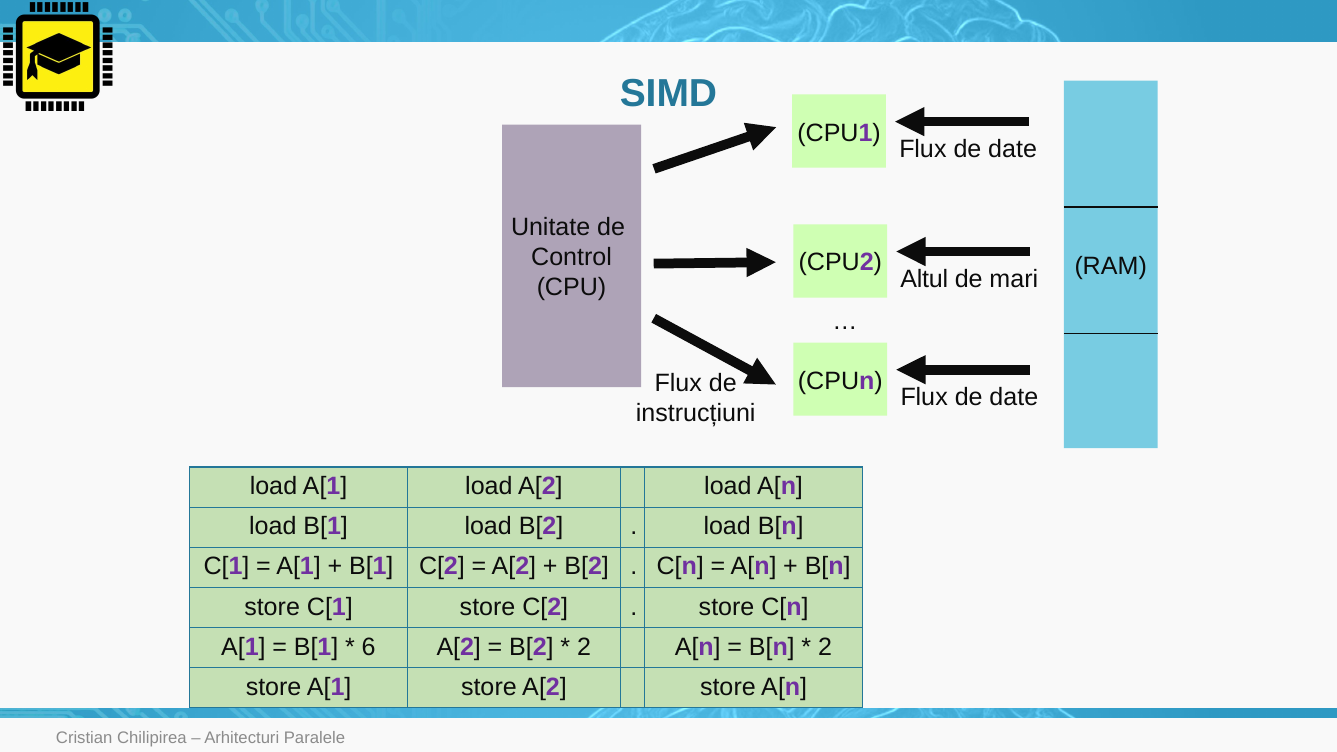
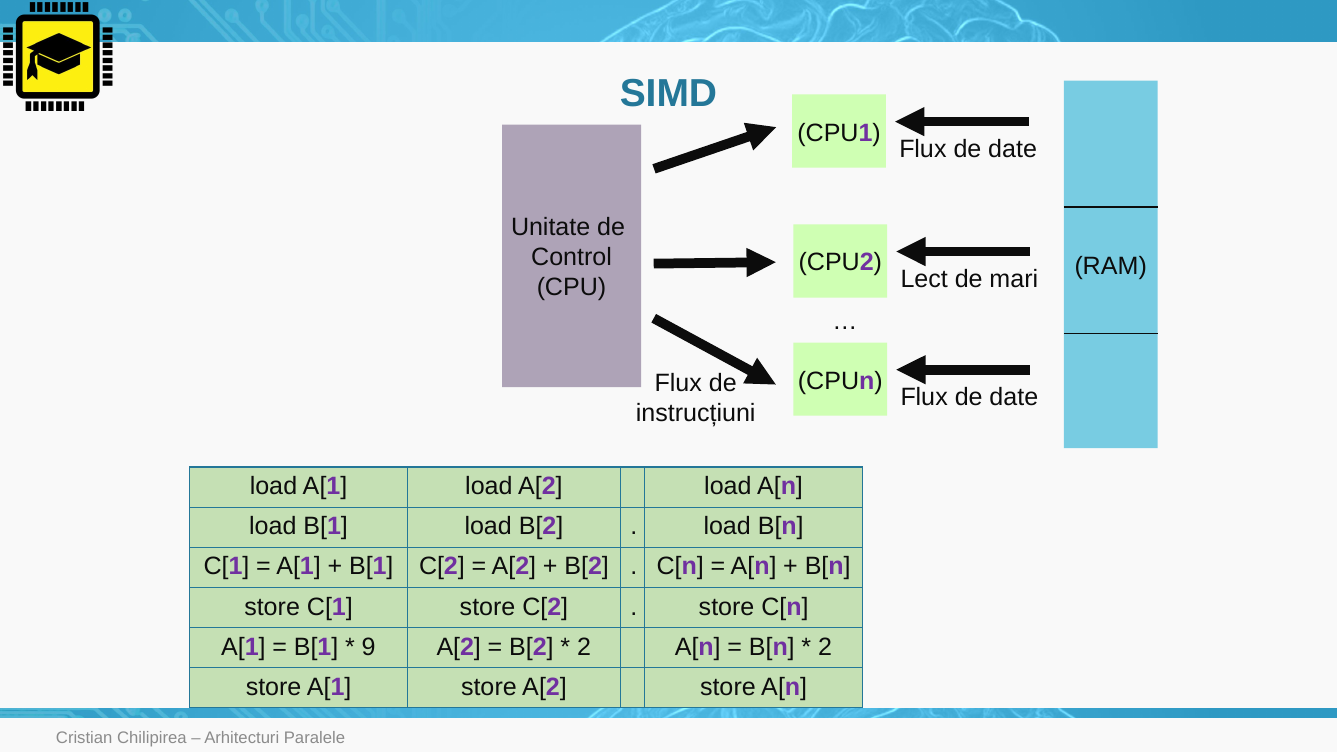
Altul: Altul -> Lect
6: 6 -> 9
